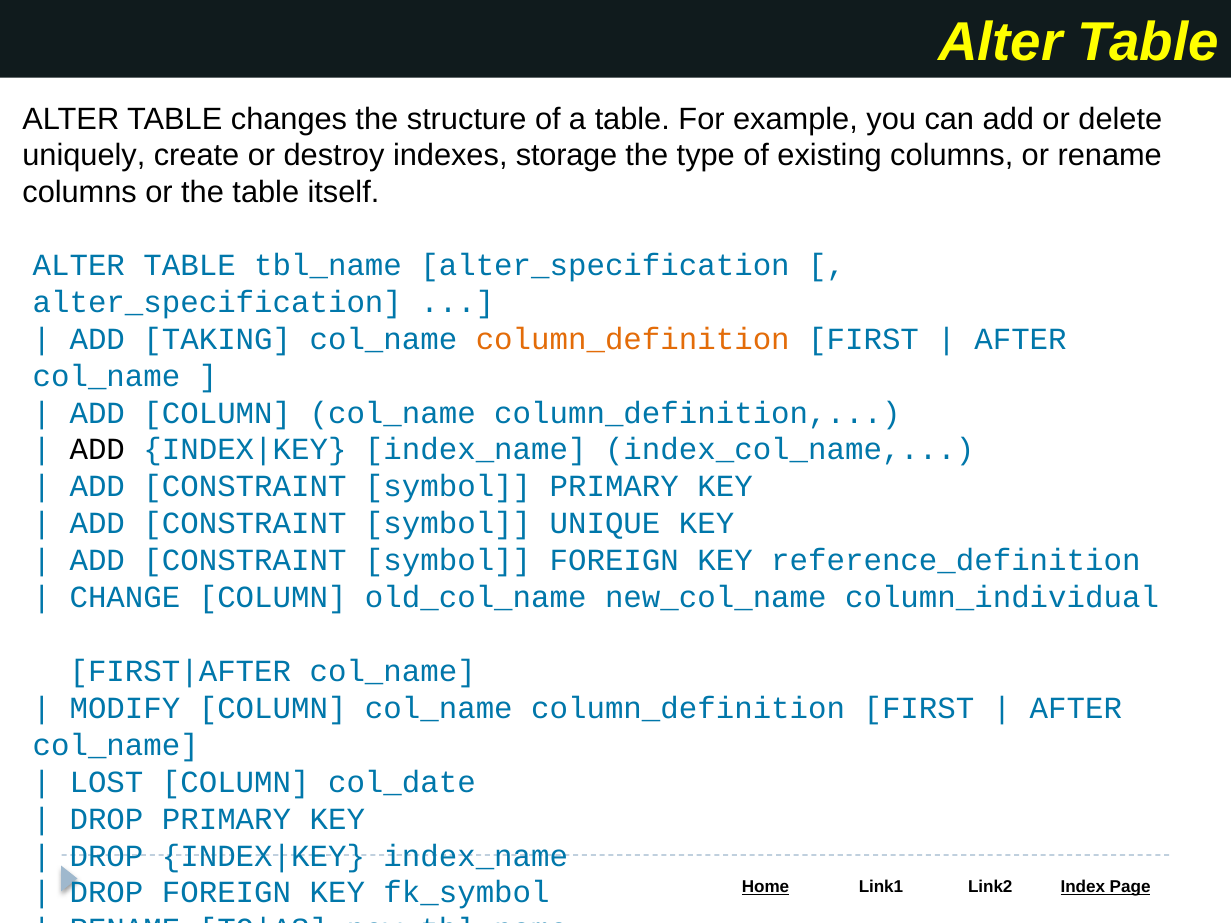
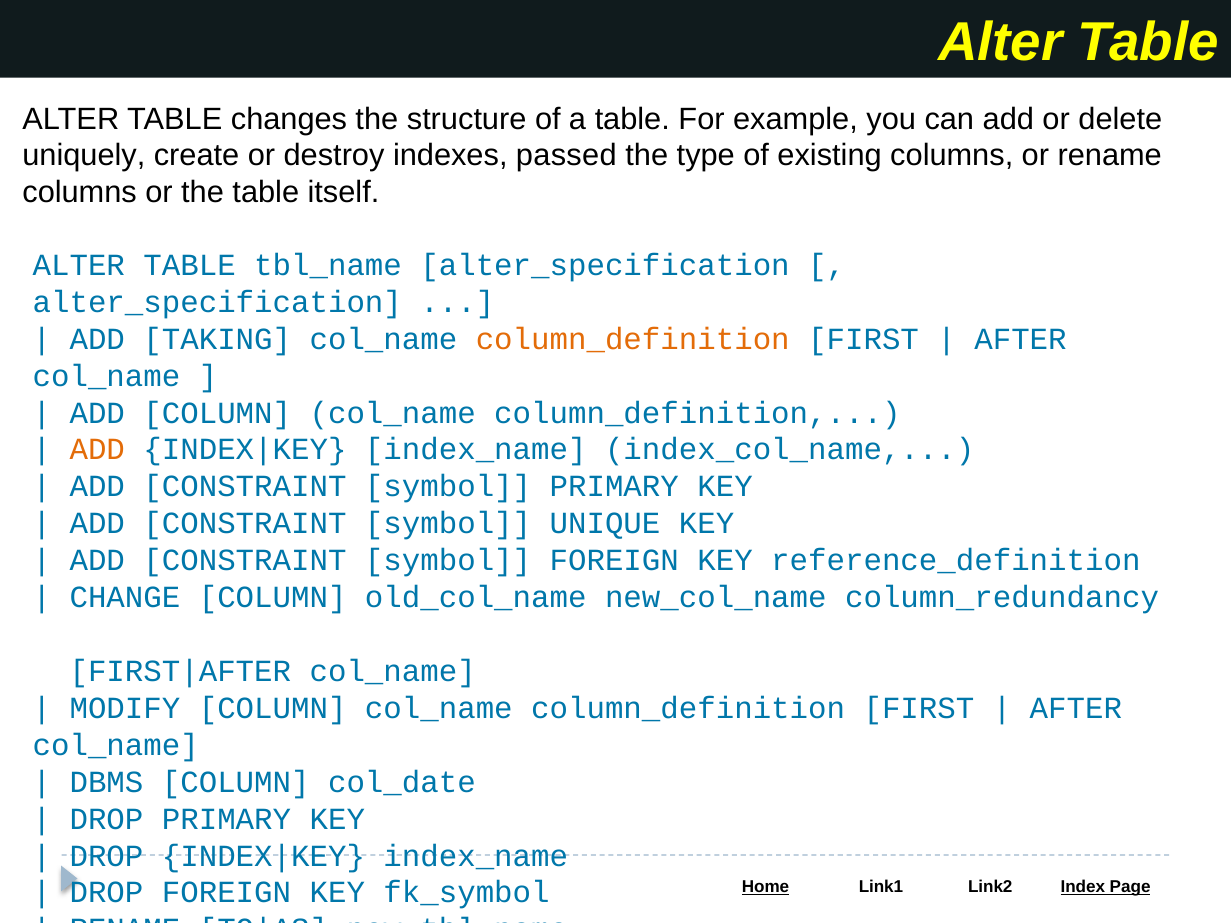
storage: storage -> passed
ADD at (97, 450) colour: black -> orange
column_individual: column_individual -> column_redundancy
LOST: LOST -> DBMS
